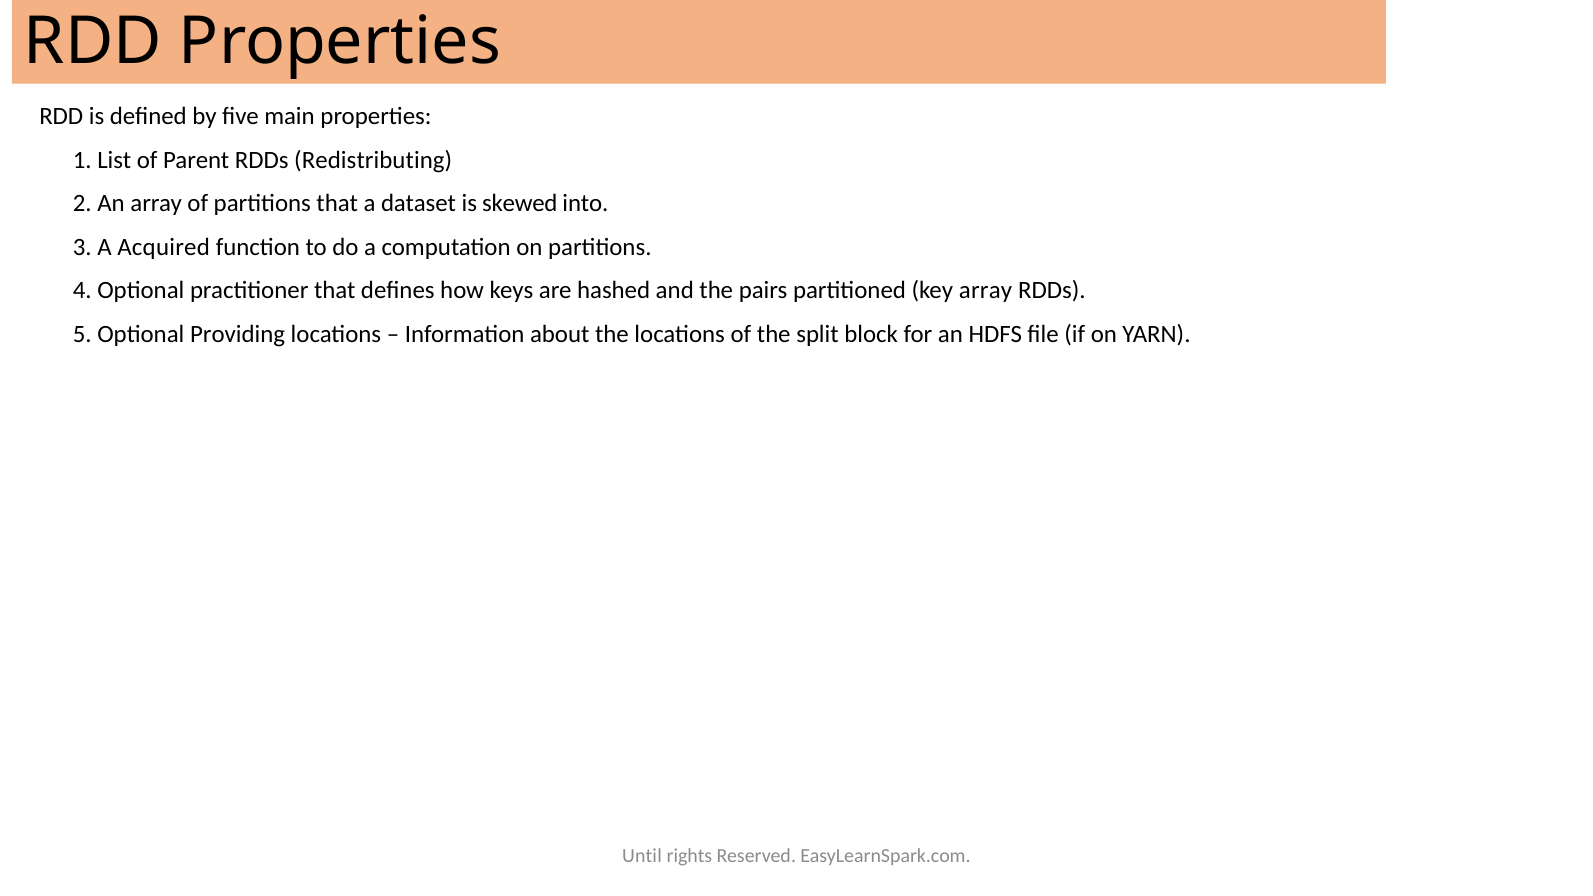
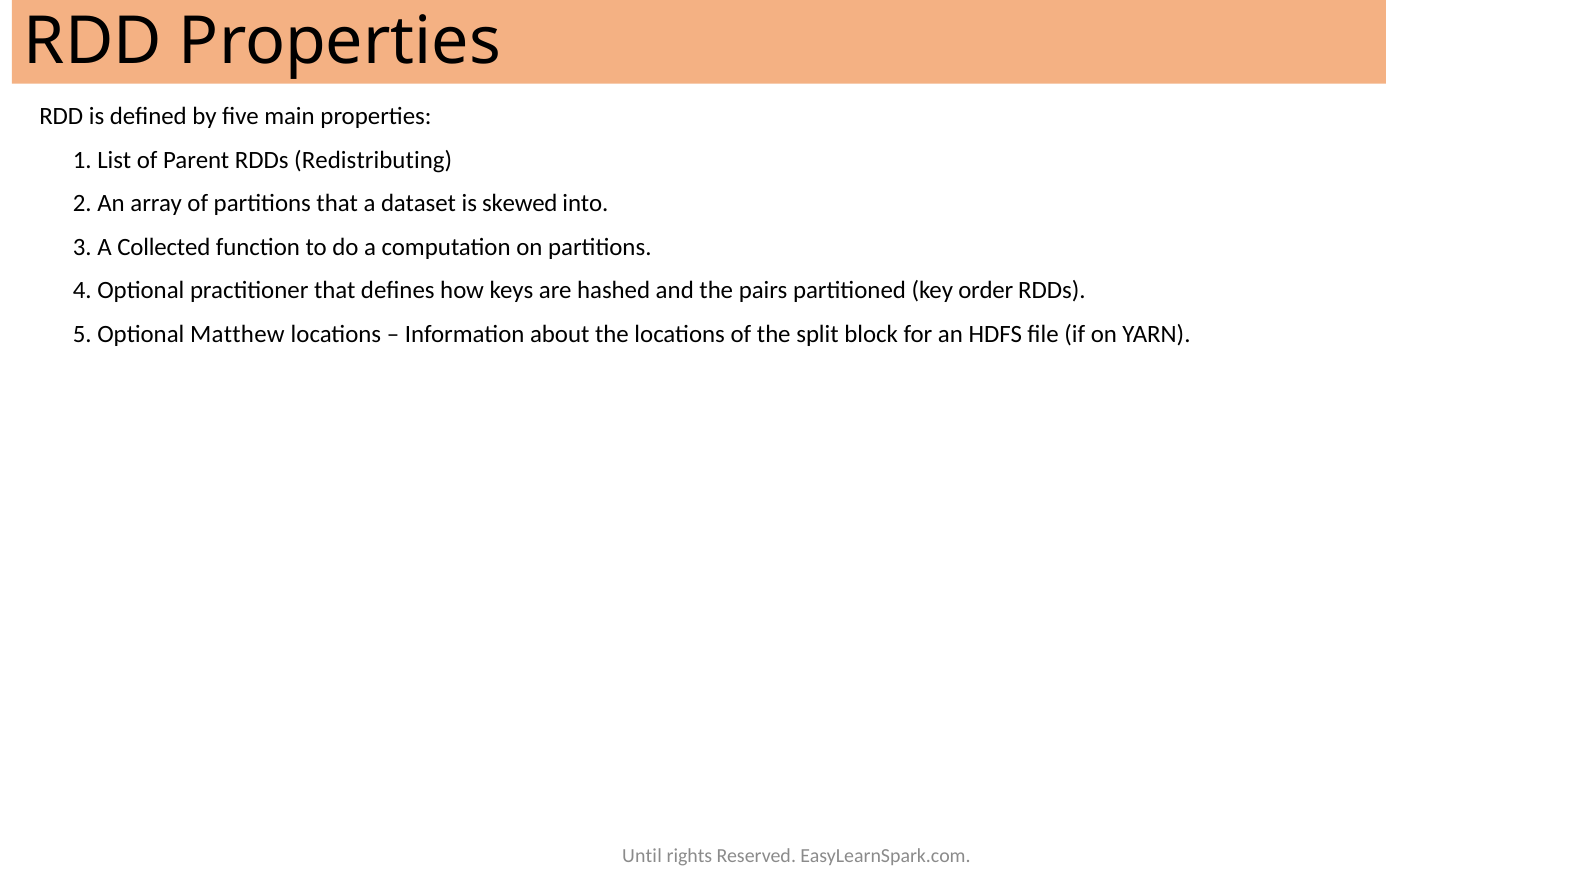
Acquired: Acquired -> Collected
key array: array -> order
Providing: Providing -> Matthew
